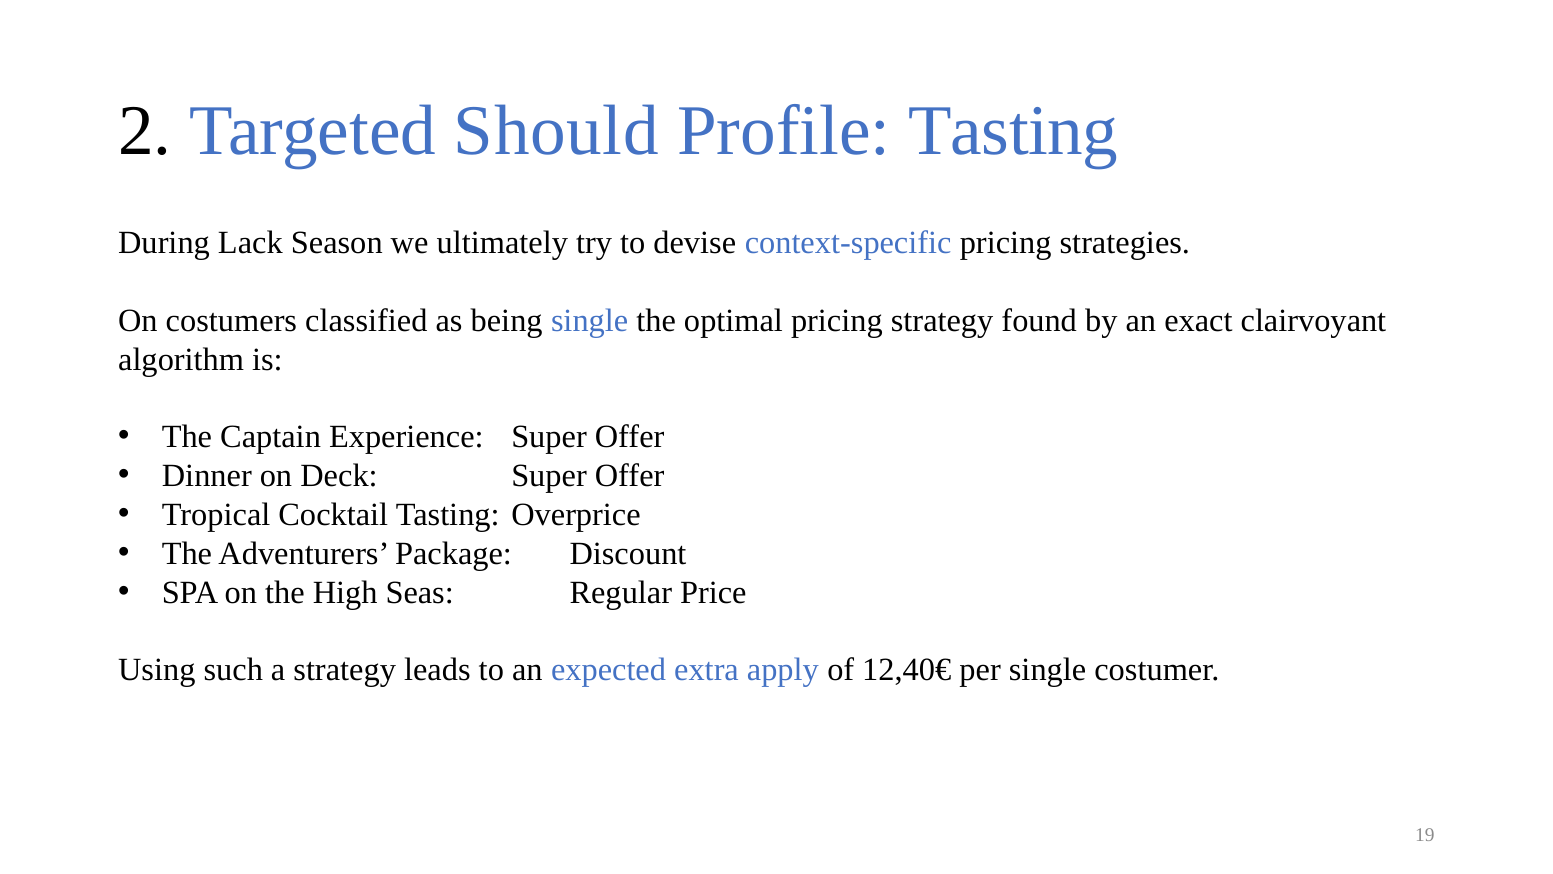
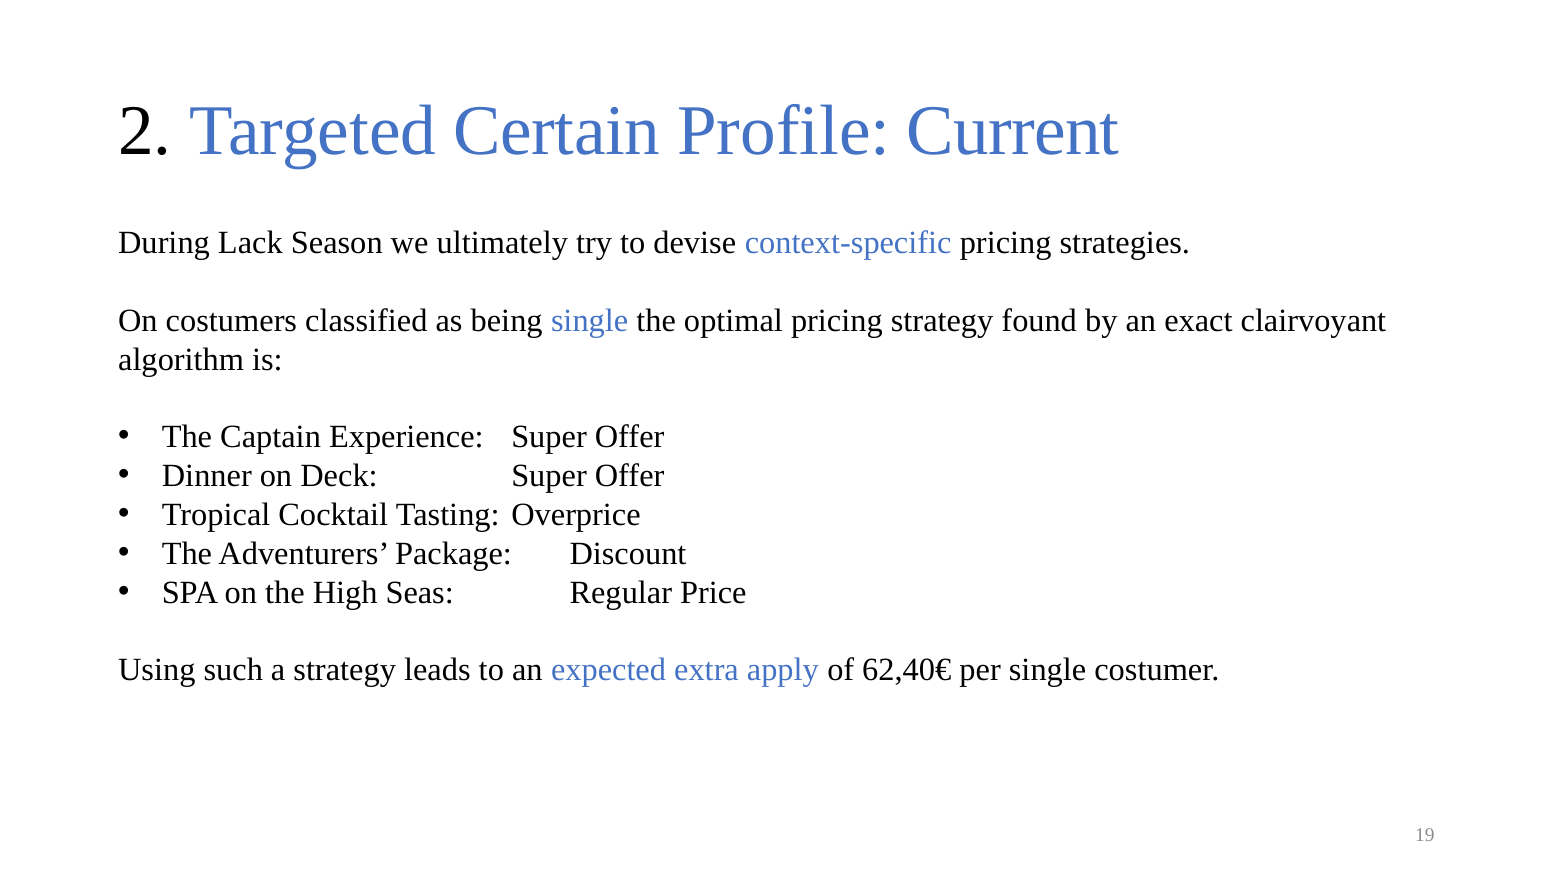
Should: Should -> Certain
Profile Tasting: Tasting -> Current
12,40€: 12,40€ -> 62,40€
